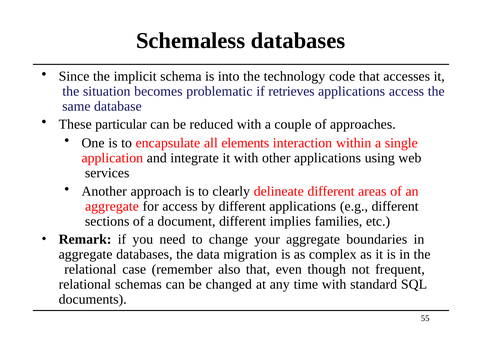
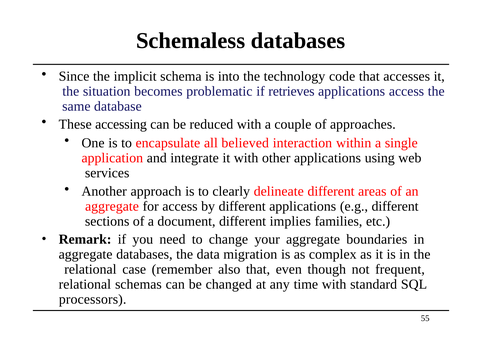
particular: particular -> accessing
elements: elements -> believed
documents: documents -> processors
